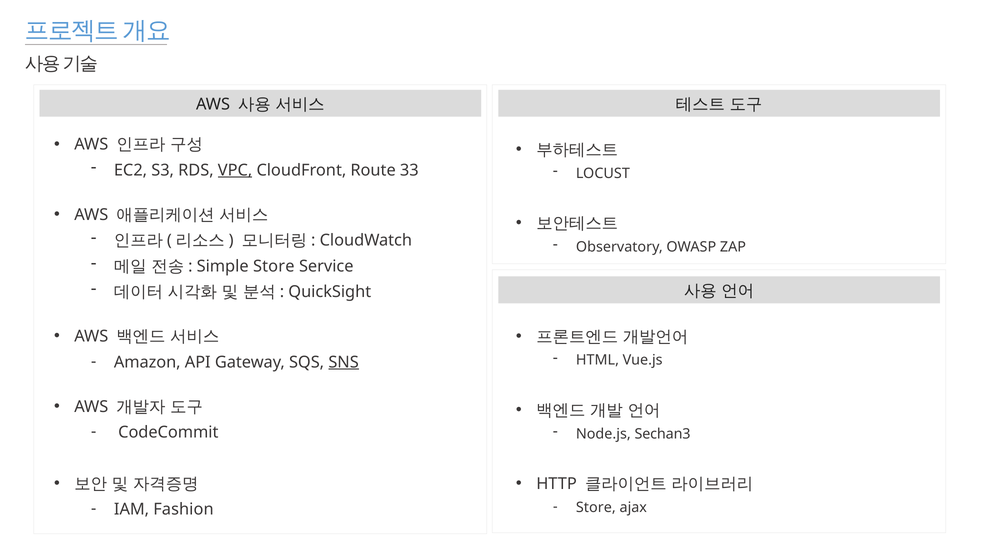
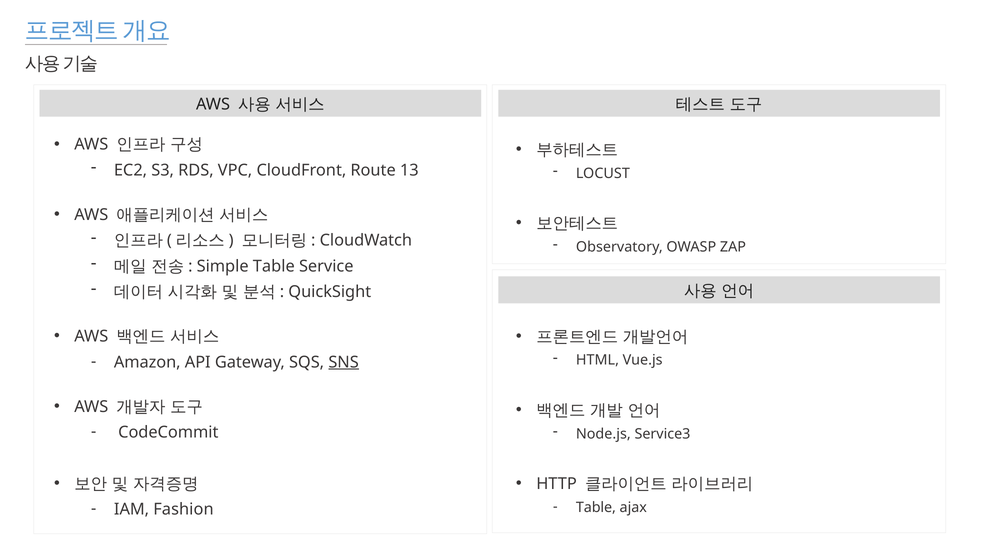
VPC underline: present -> none
33: 33 -> 13
Simple Store: Store -> Table
Sechan3: Sechan3 -> Service3
Store at (596, 507): Store -> Table
